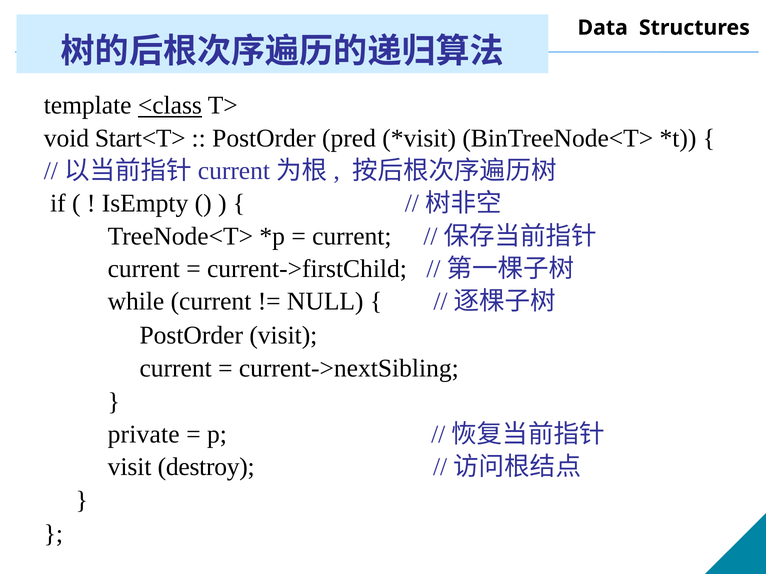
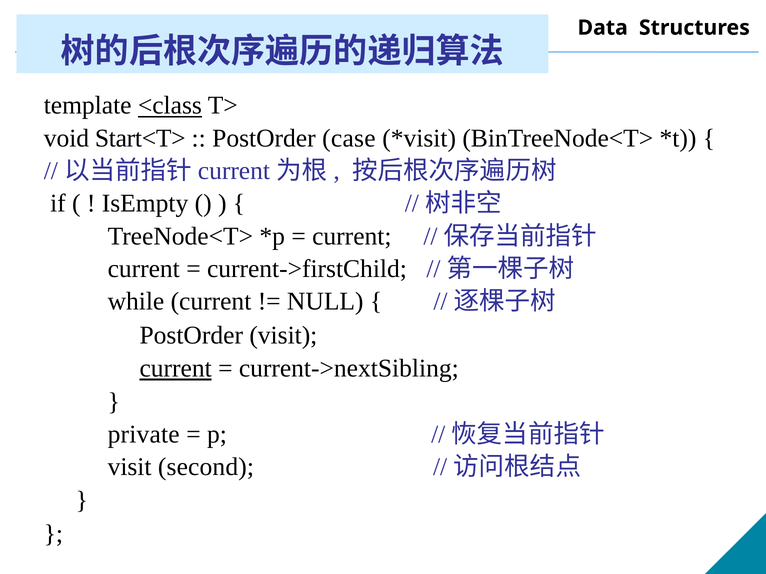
pred: pred -> case
current at (176, 369) underline: none -> present
destroy: destroy -> second
